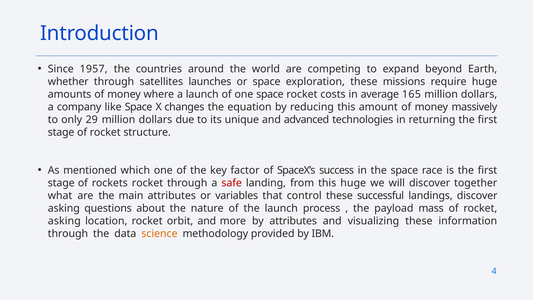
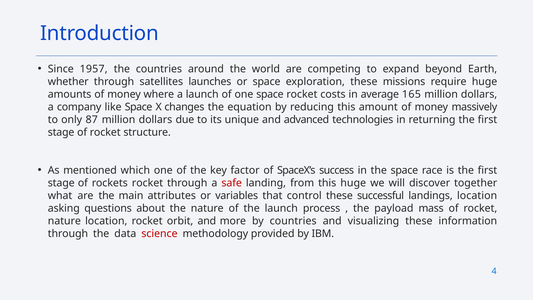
29: 29 -> 87
landings discover: discover -> location
asking at (64, 221): asking -> nature
by attributes: attributes -> countries
science colour: orange -> red
